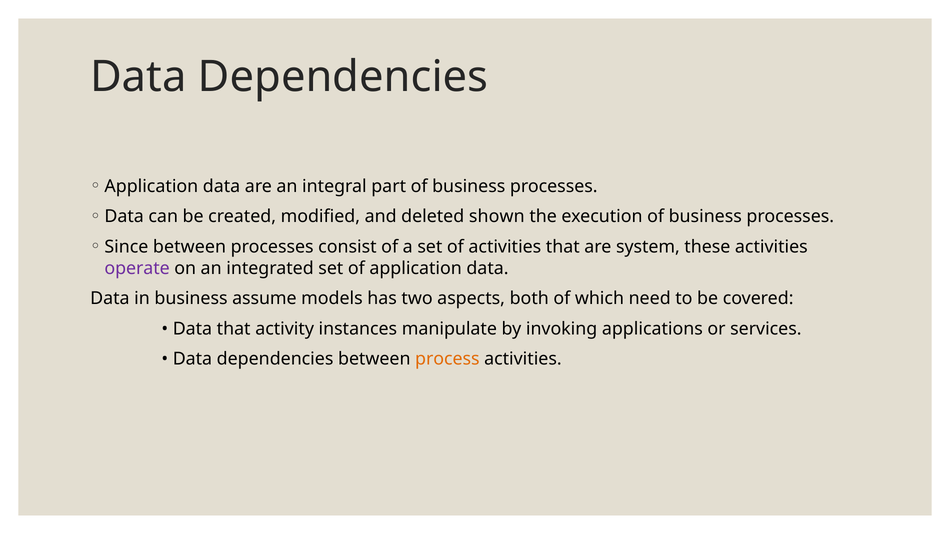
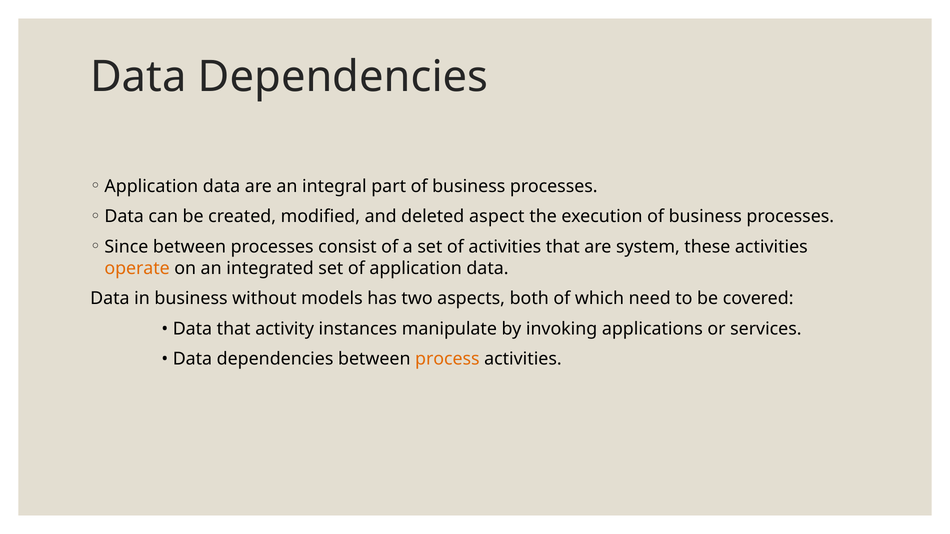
shown: shown -> aspect
operate colour: purple -> orange
assume: assume -> without
